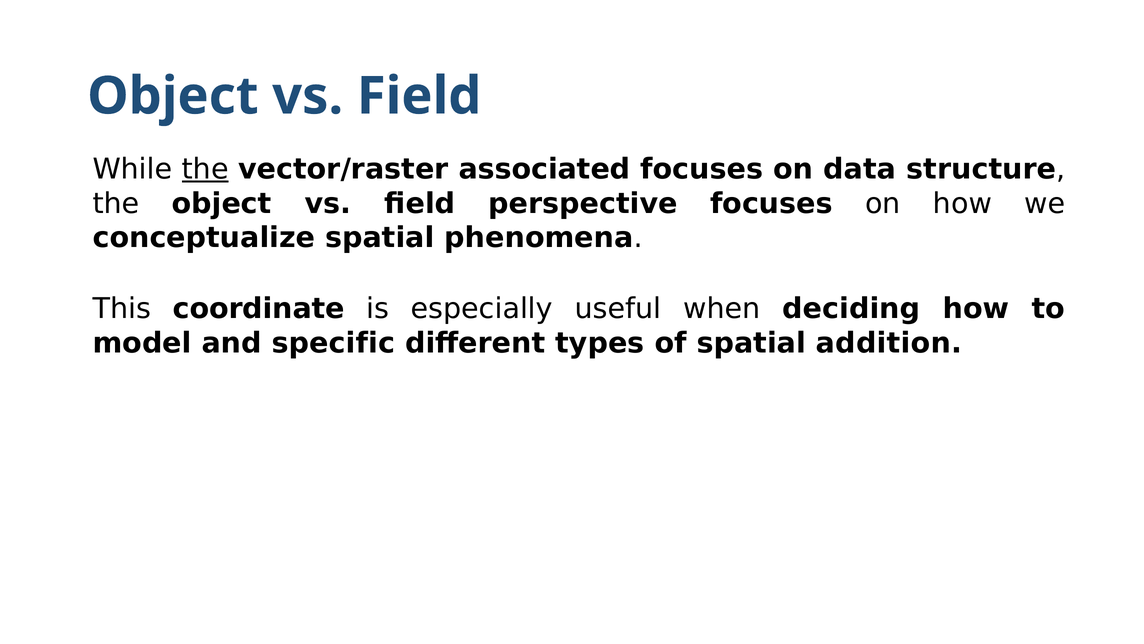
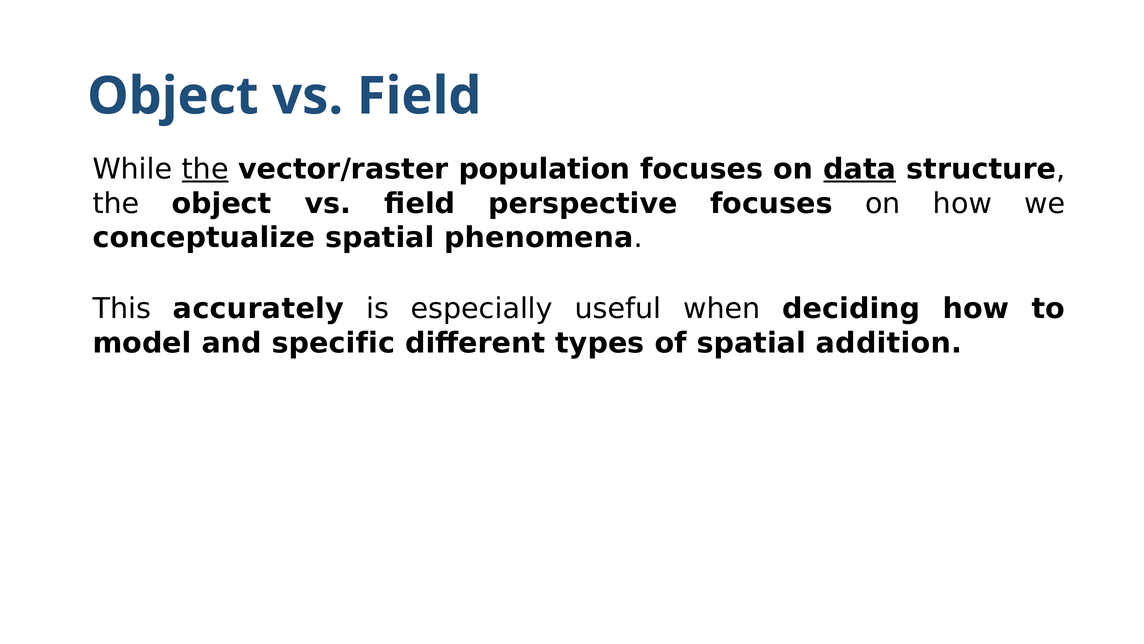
associated: associated -> population
data underline: none -> present
coordinate: coordinate -> accurately
